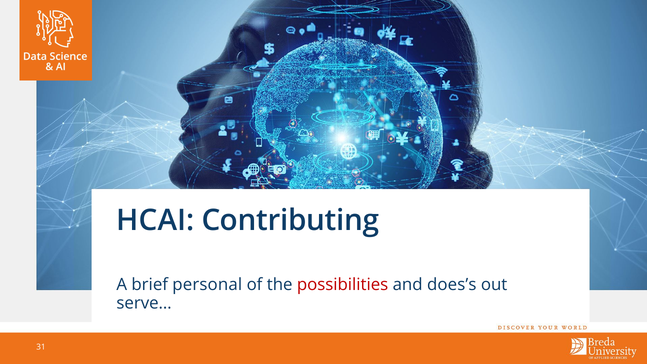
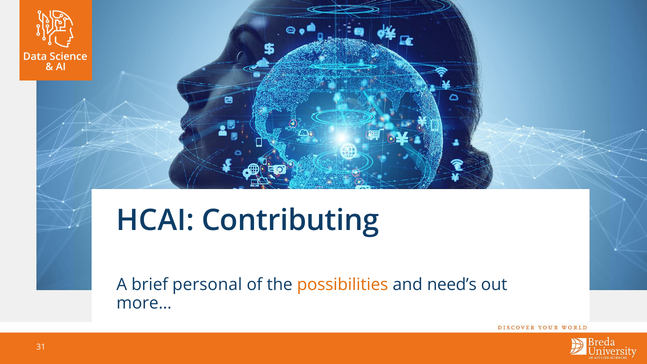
possibilities colour: red -> orange
does’s: does’s -> need’s
serve…: serve… -> more…
